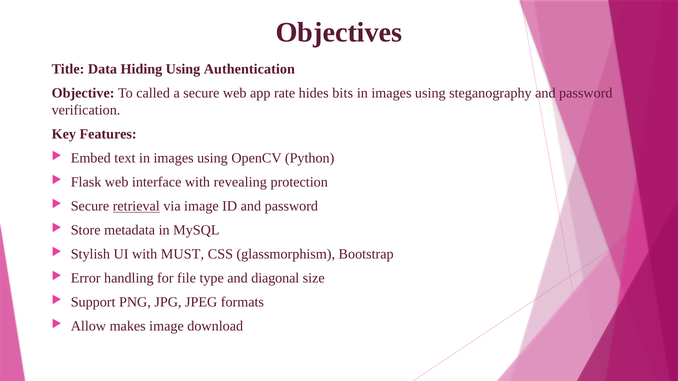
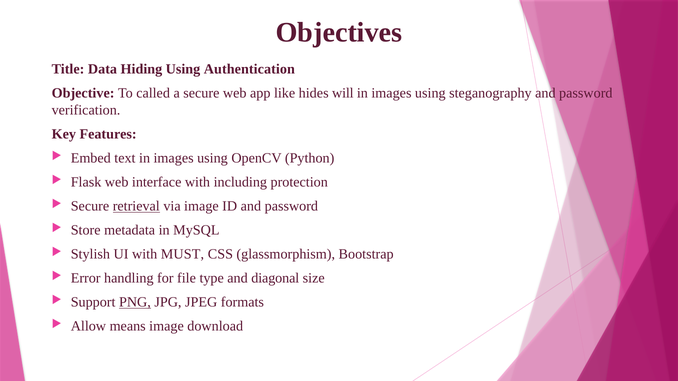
rate: rate -> like
bits: bits -> will
revealing: revealing -> including
PNG underline: none -> present
makes: makes -> means
